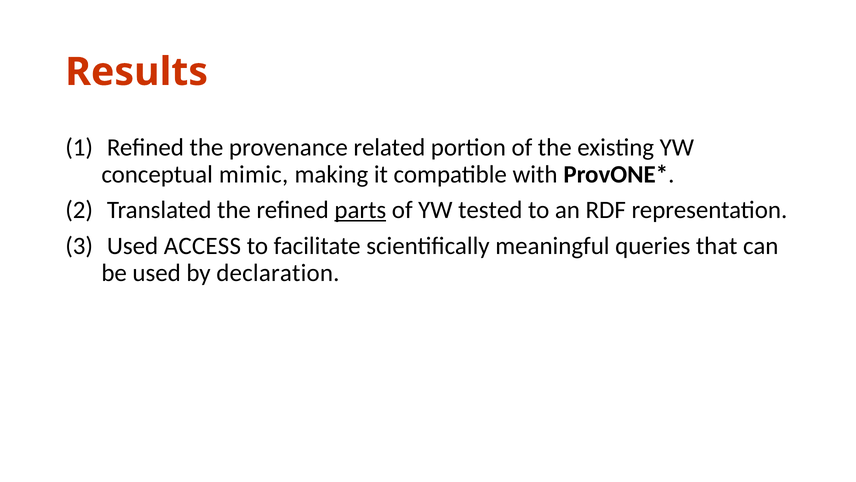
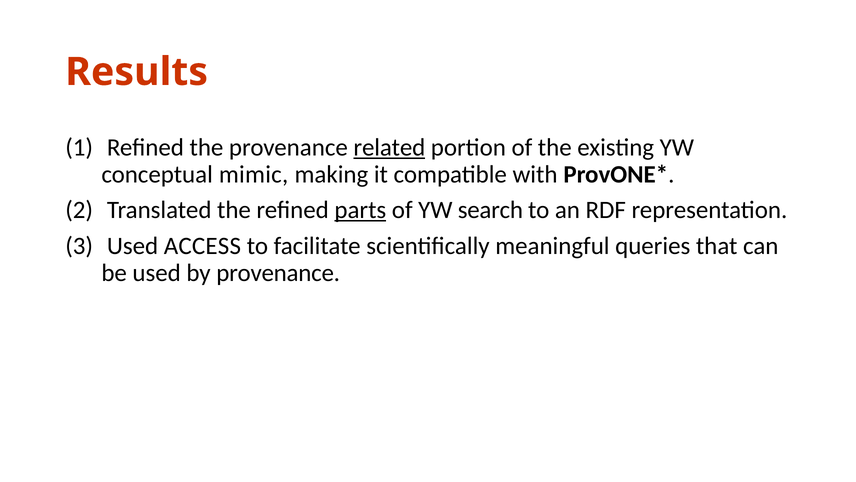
related underline: none -> present
tested: tested -> search
by declaration: declaration -> provenance
